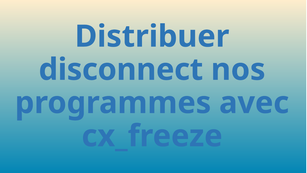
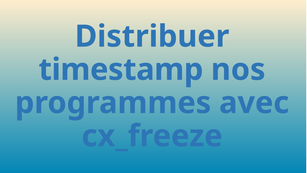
disconnect: disconnect -> timestamp
